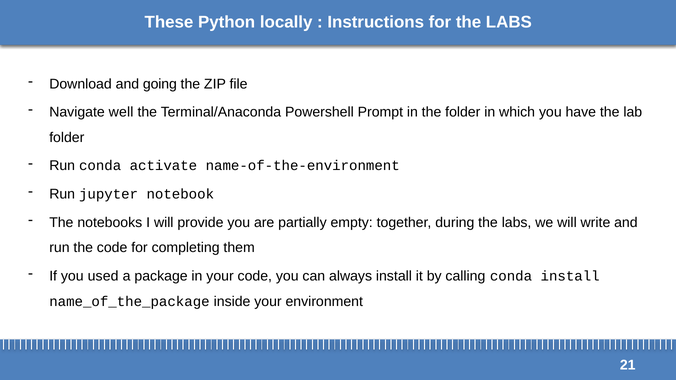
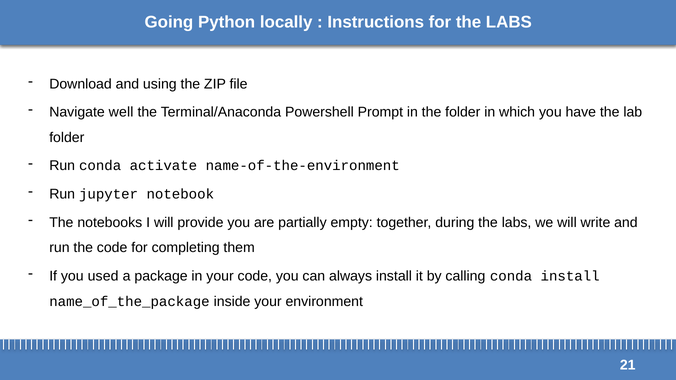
These: These -> Going
going: going -> using
